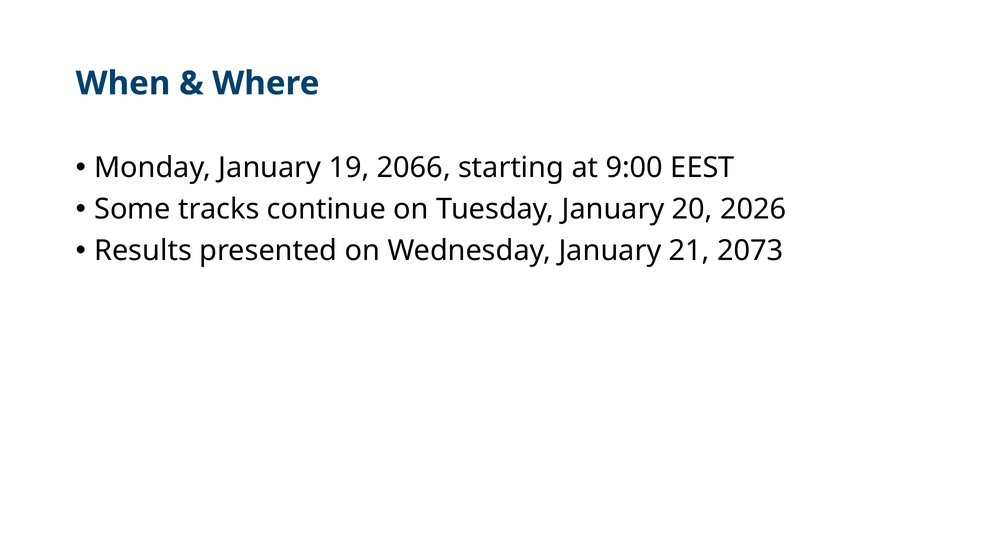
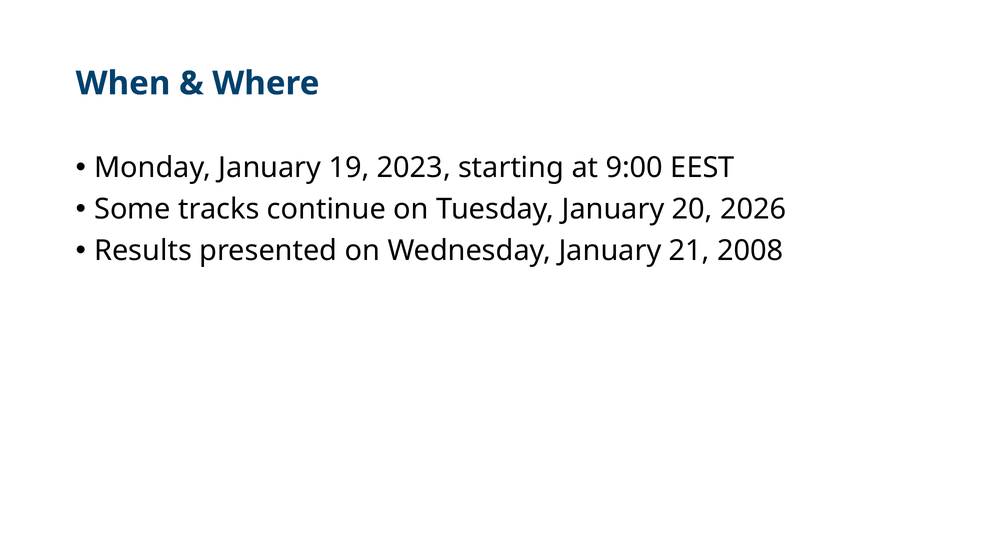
2066: 2066 -> 2023
2073: 2073 -> 2008
